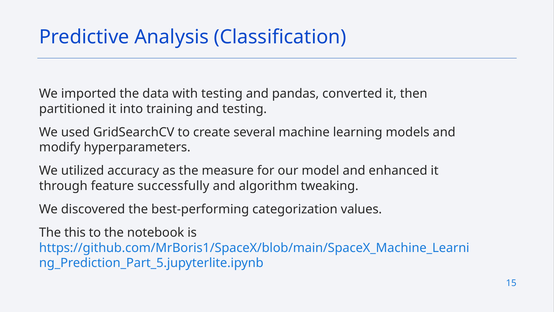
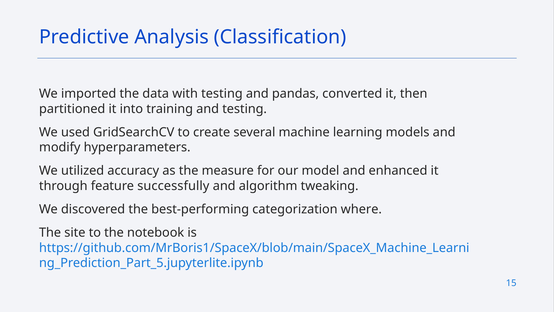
values: values -> where
this: this -> site
